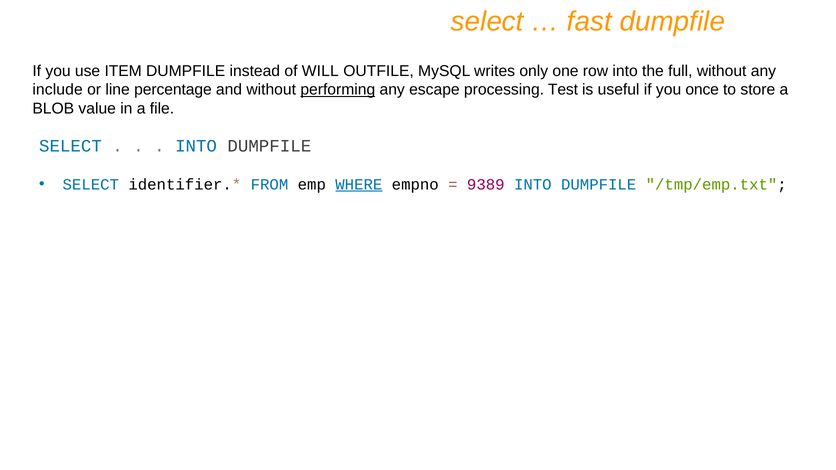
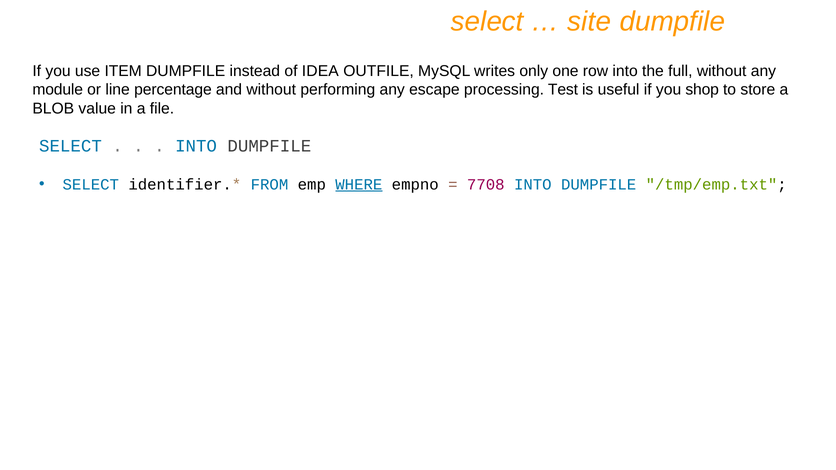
fast: fast -> site
WILL: WILL -> IDEA
include: include -> module
performing underline: present -> none
once: once -> shop
9389: 9389 -> 7708
